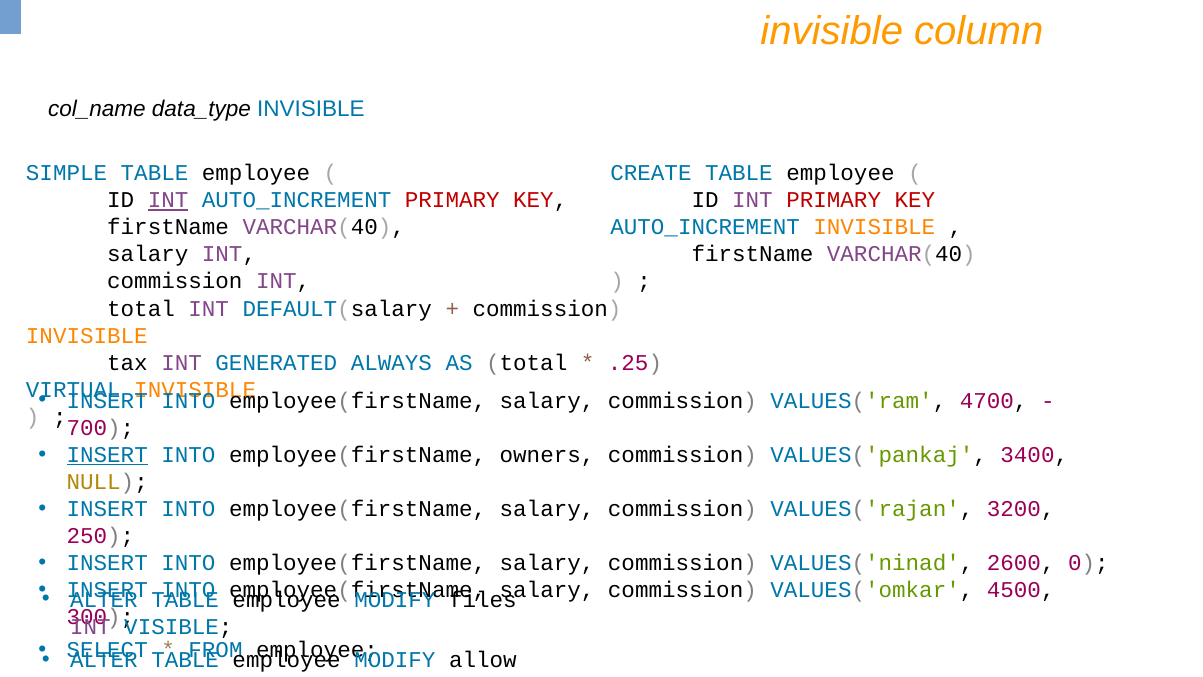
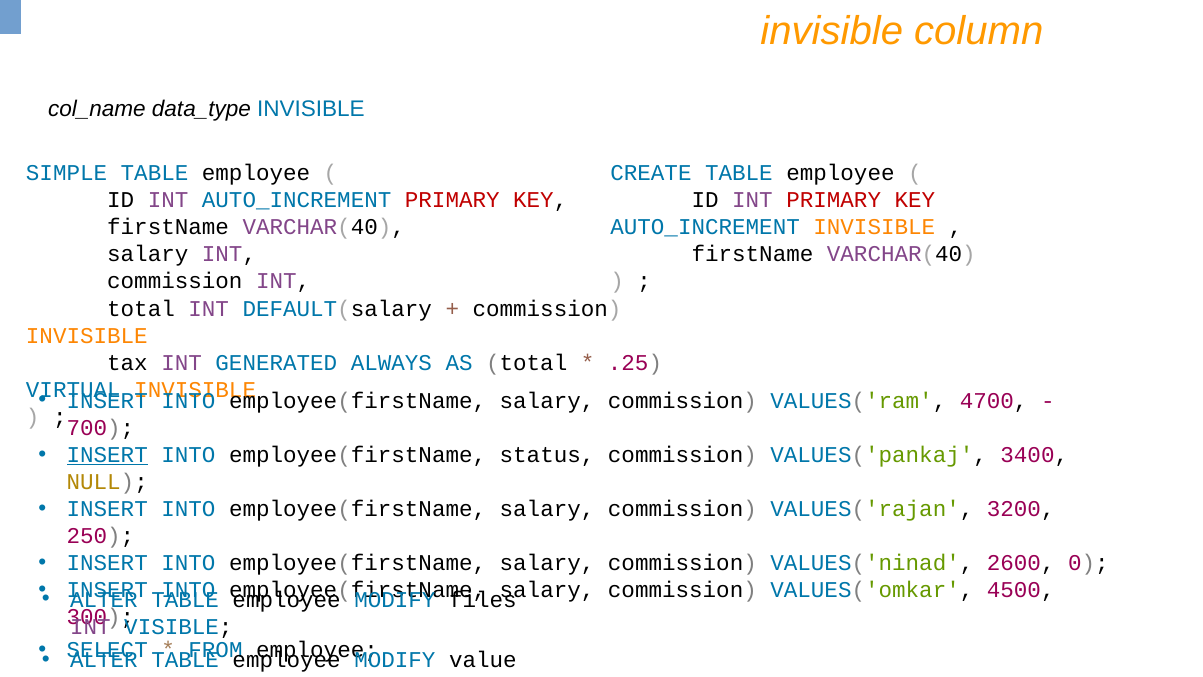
INT at (168, 200) underline: present -> none
owners: owners -> status
allow: allow -> value
